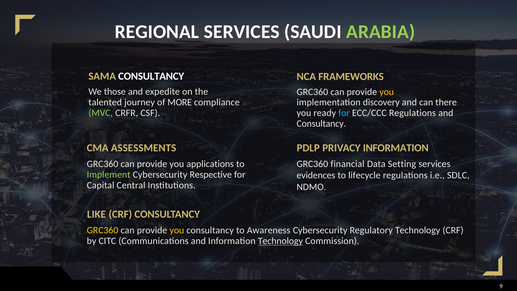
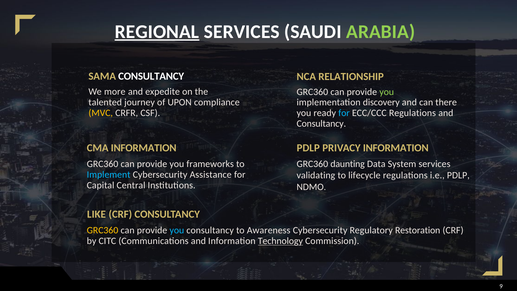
REGIONAL underline: none -> present
FRAMEWORKS: FRAMEWORKS -> RELATIONSHIP
those: those -> more
you at (387, 92) colour: yellow -> light green
MORE: MORE -> UPON
MVC colour: light green -> yellow
CMA ASSESSMENTS: ASSESSMENTS -> INFORMATION
financial: financial -> daunting
Setting: Setting -> System
applications: applications -> frameworks
Implement colour: light green -> light blue
Respective: Respective -> Assistance
evidences: evidences -> validating
i.e SDLC: SDLC -> PDLP
you at (177, 230) colour: yellow -> light blue
Regulatory Technology: Technology -> Restoration
